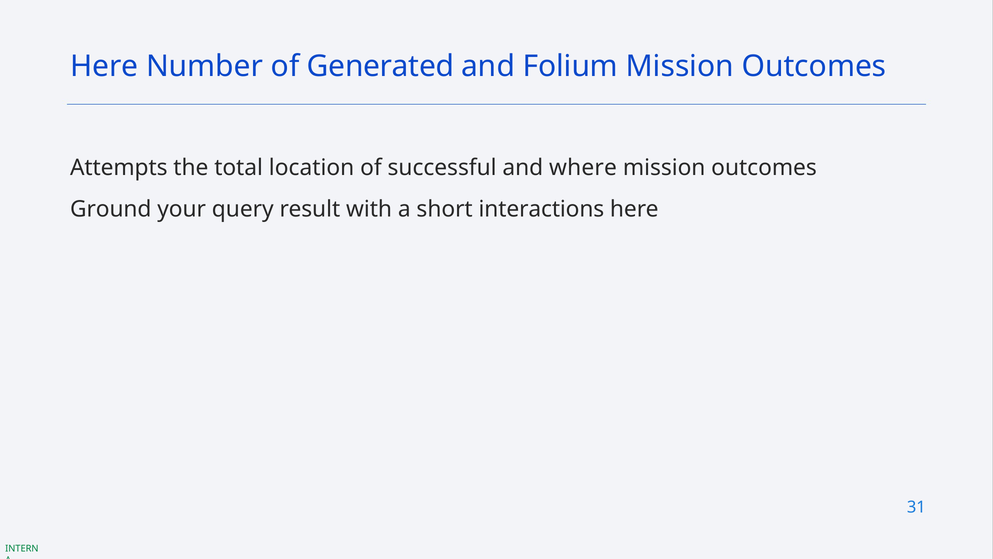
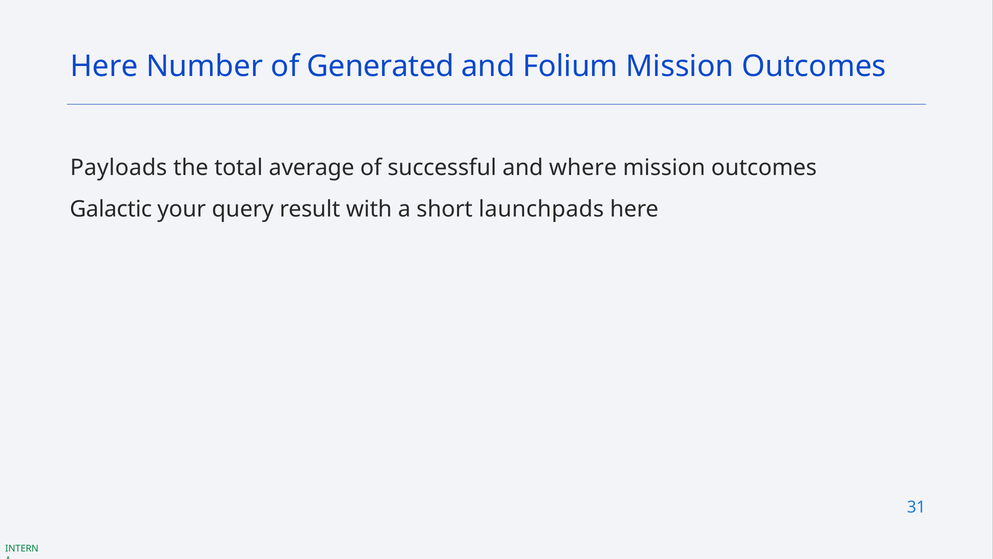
Attempts: Attempts -> Payloads
location: location -> average
Ground: Ground -> Galactic
interactions: interactions -> launchpads
